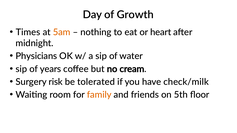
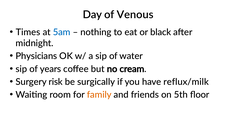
Growth: Growth -> Venous
5am colour: orange -> blue
heart: heart -> black
tolerated: tolerated -> surgically
check/milk: check/milk -> reflux/milk
